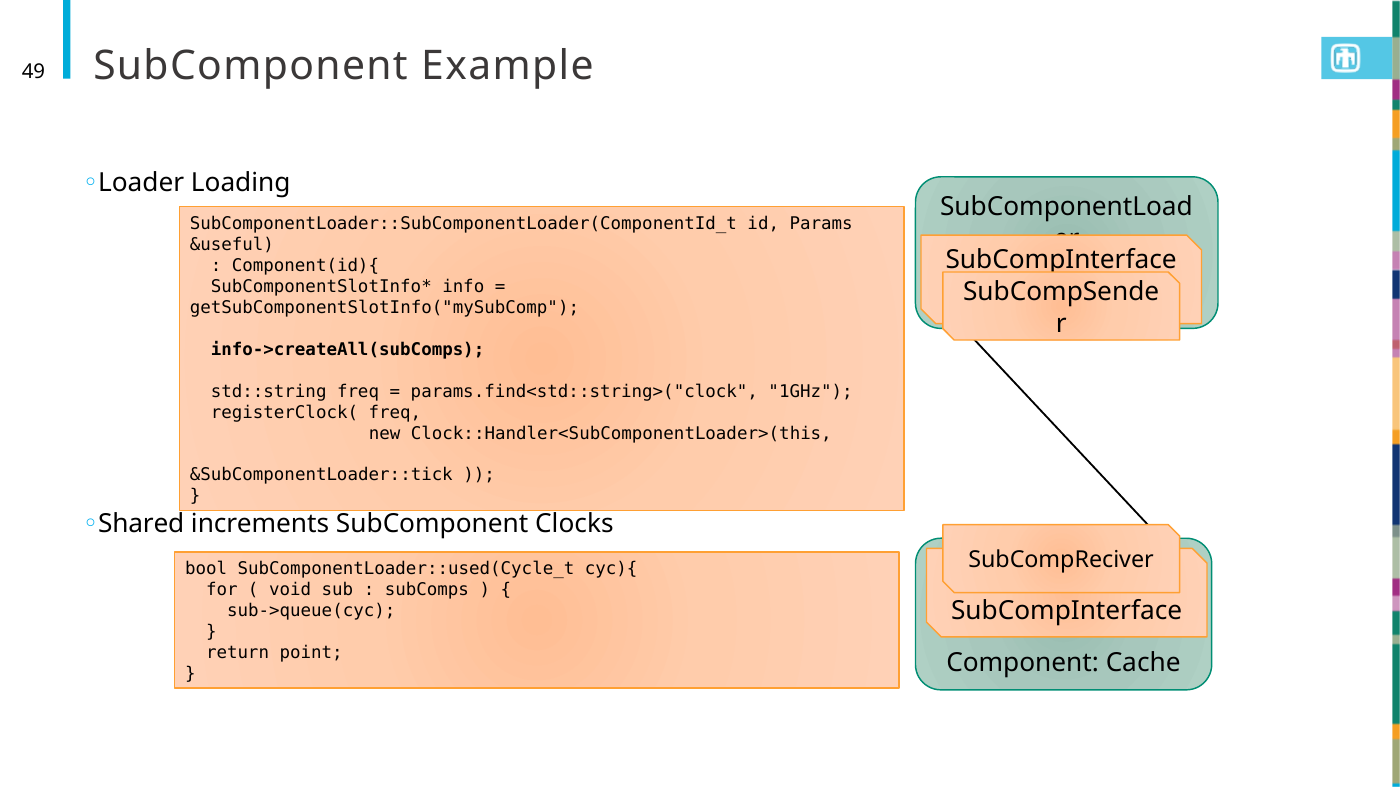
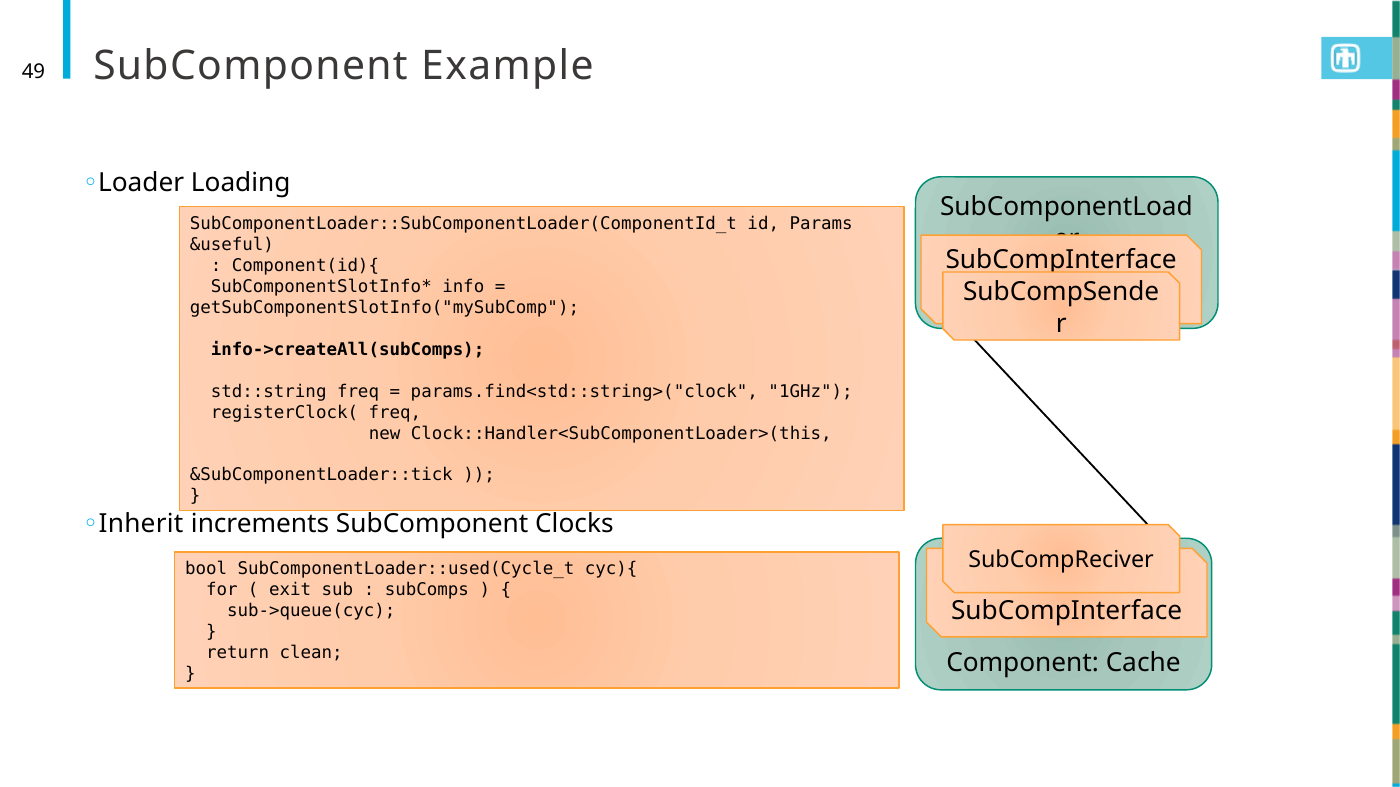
Shared: Shared -> Inherit
void: void -> exit
point: point -> clean
